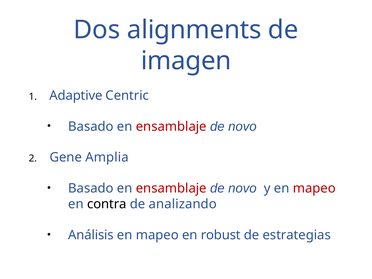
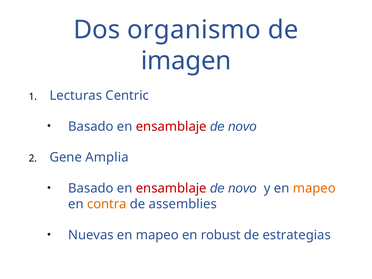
alignments: alignments -> organismo
Adaptive: Adaptive -> Lecturas
mapeo at (314, 188) colour: red -> orange
contra colour: black -> orange
analizando: analizando -> assemblies
Análisis: Análisis -> Nuevas
